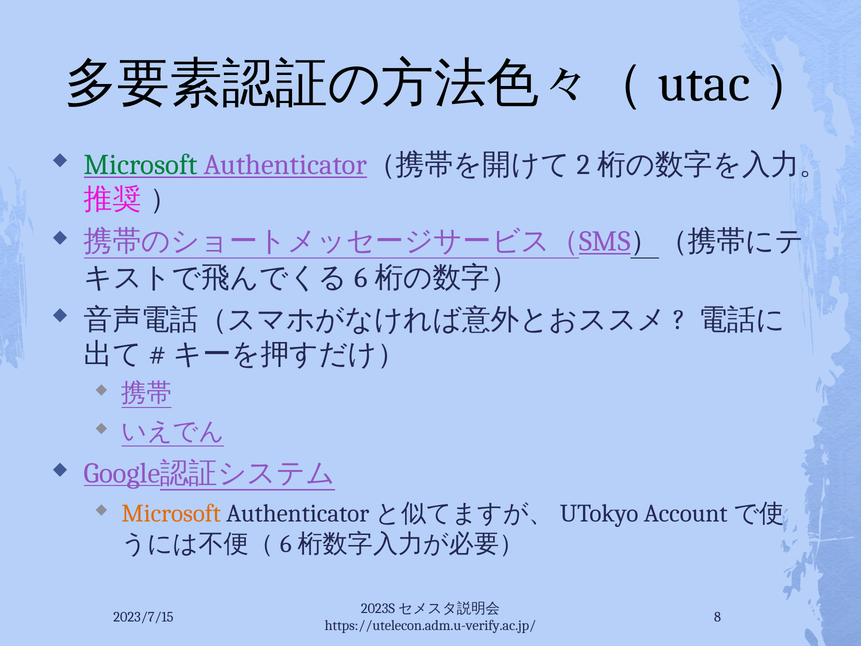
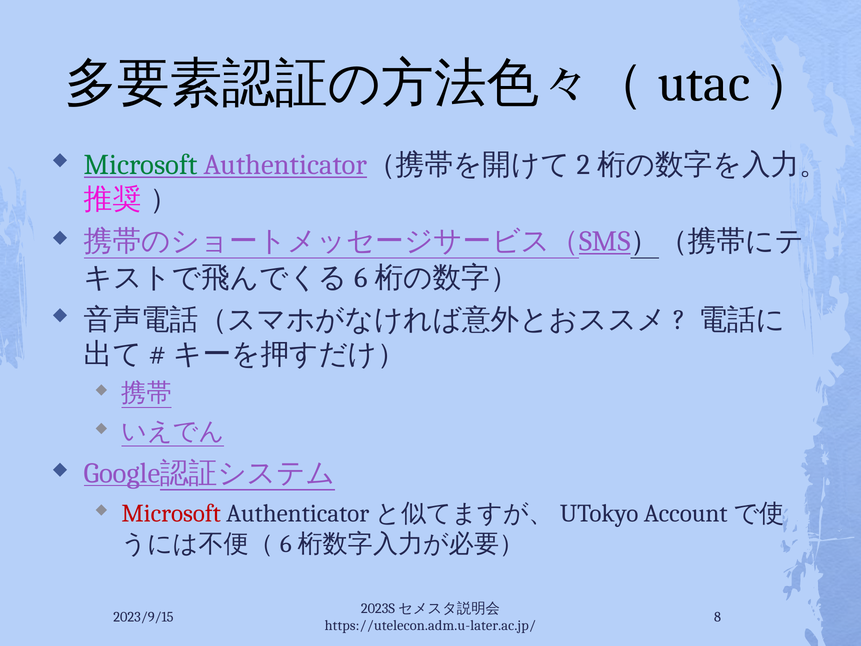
Microsoft at (171, 513) colour: orange -> red
2023/7/15: 2023/7/15 -> 2023/9/15
https://utelecon.adm.u-verify.ac.jp/: https://utelecon.adm.u-verify.ac.jp/ -> https://utelecon.adm.u-later.ac.jp/
